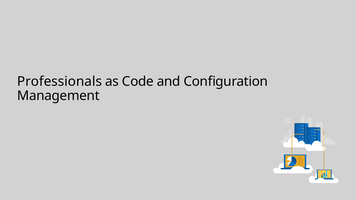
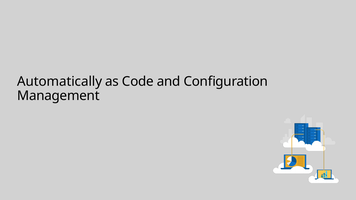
Professionals: Professionals -> Automatically
